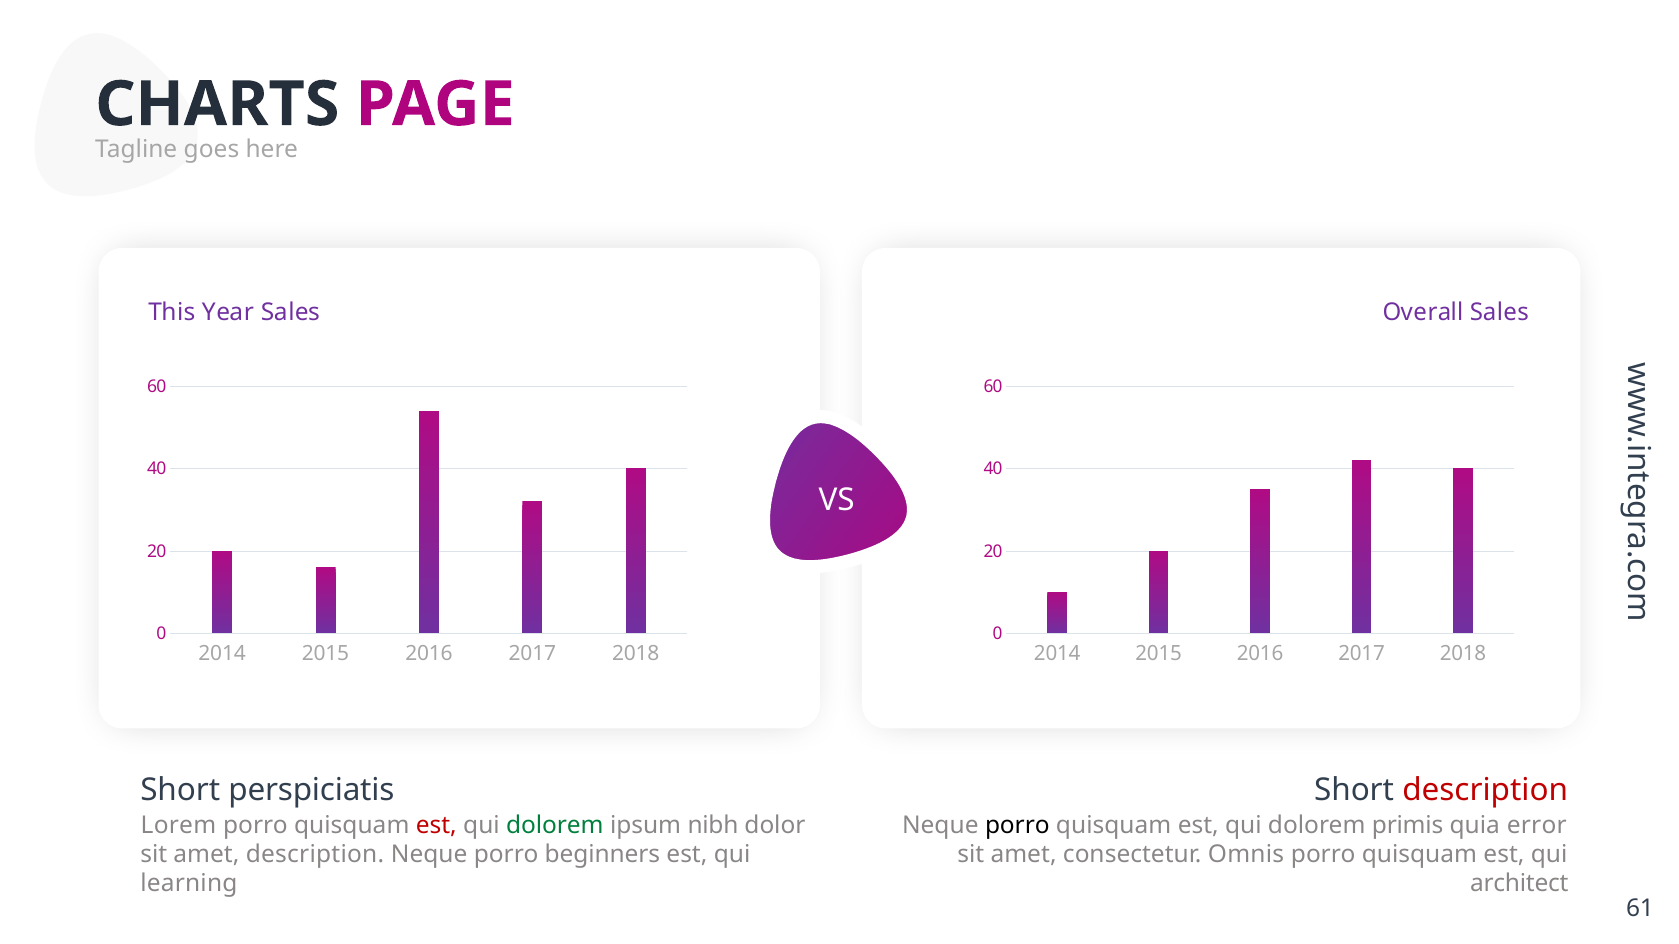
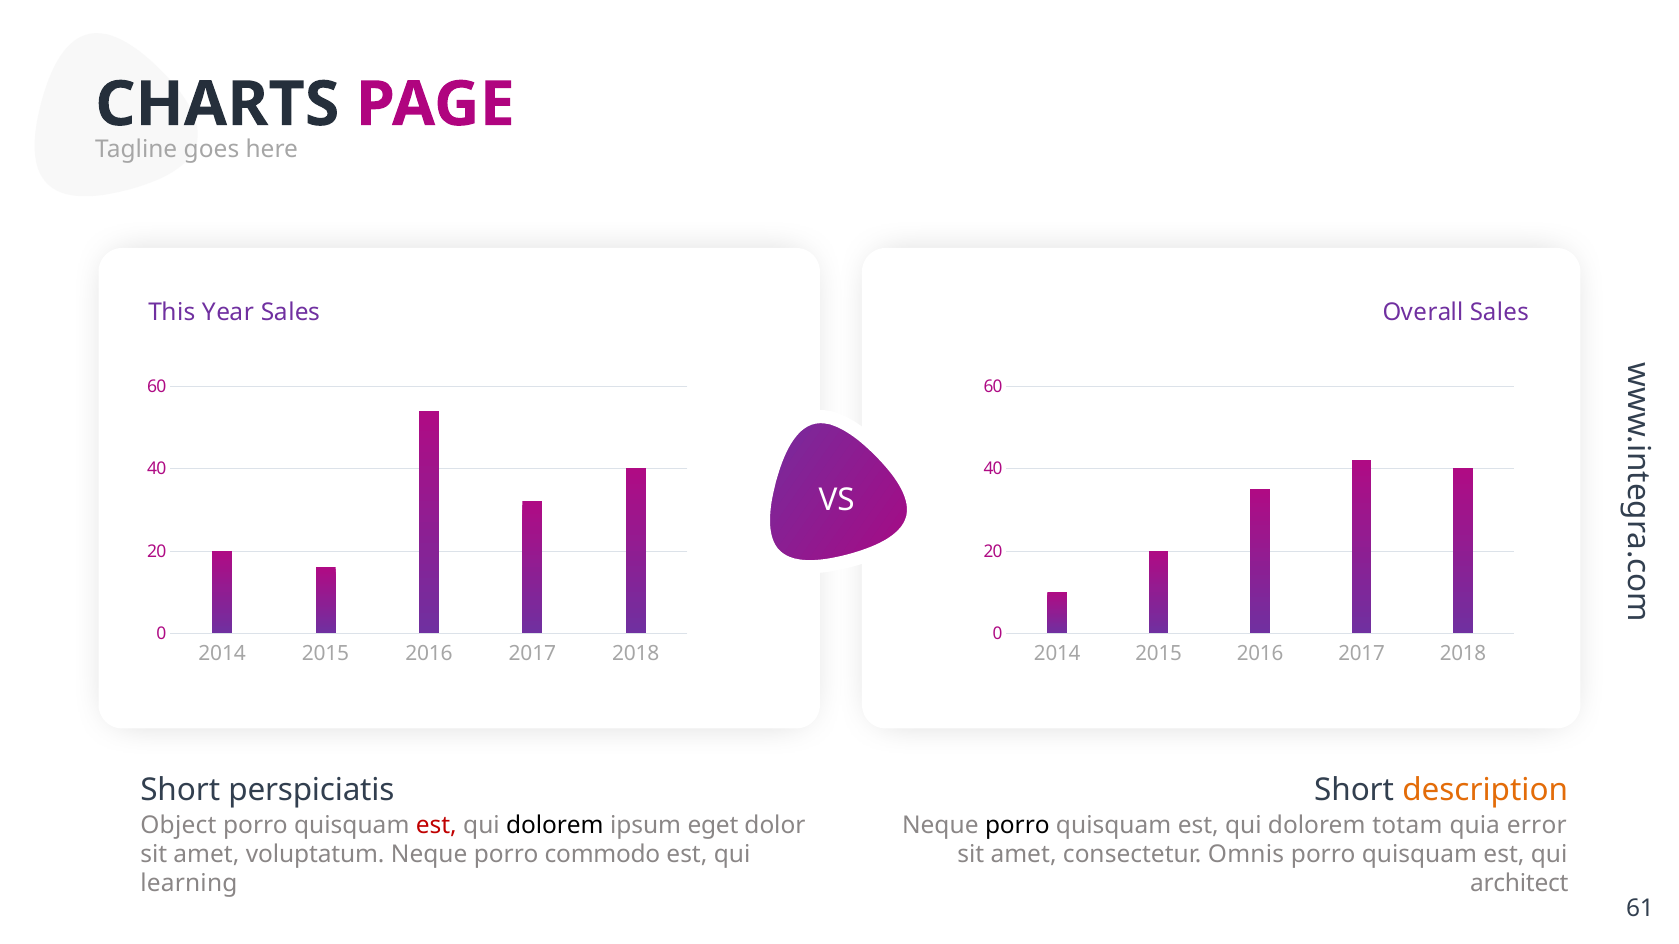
description at (1485, 790) colour: red -> orange
Lorem: Lorem -> Object
dolorem at (555, 825) colour: green -> black
nibh: nibh -> eget
primis: primis -> totam
amet description: description -> voluptatum
beginners: beginners -> commodo
